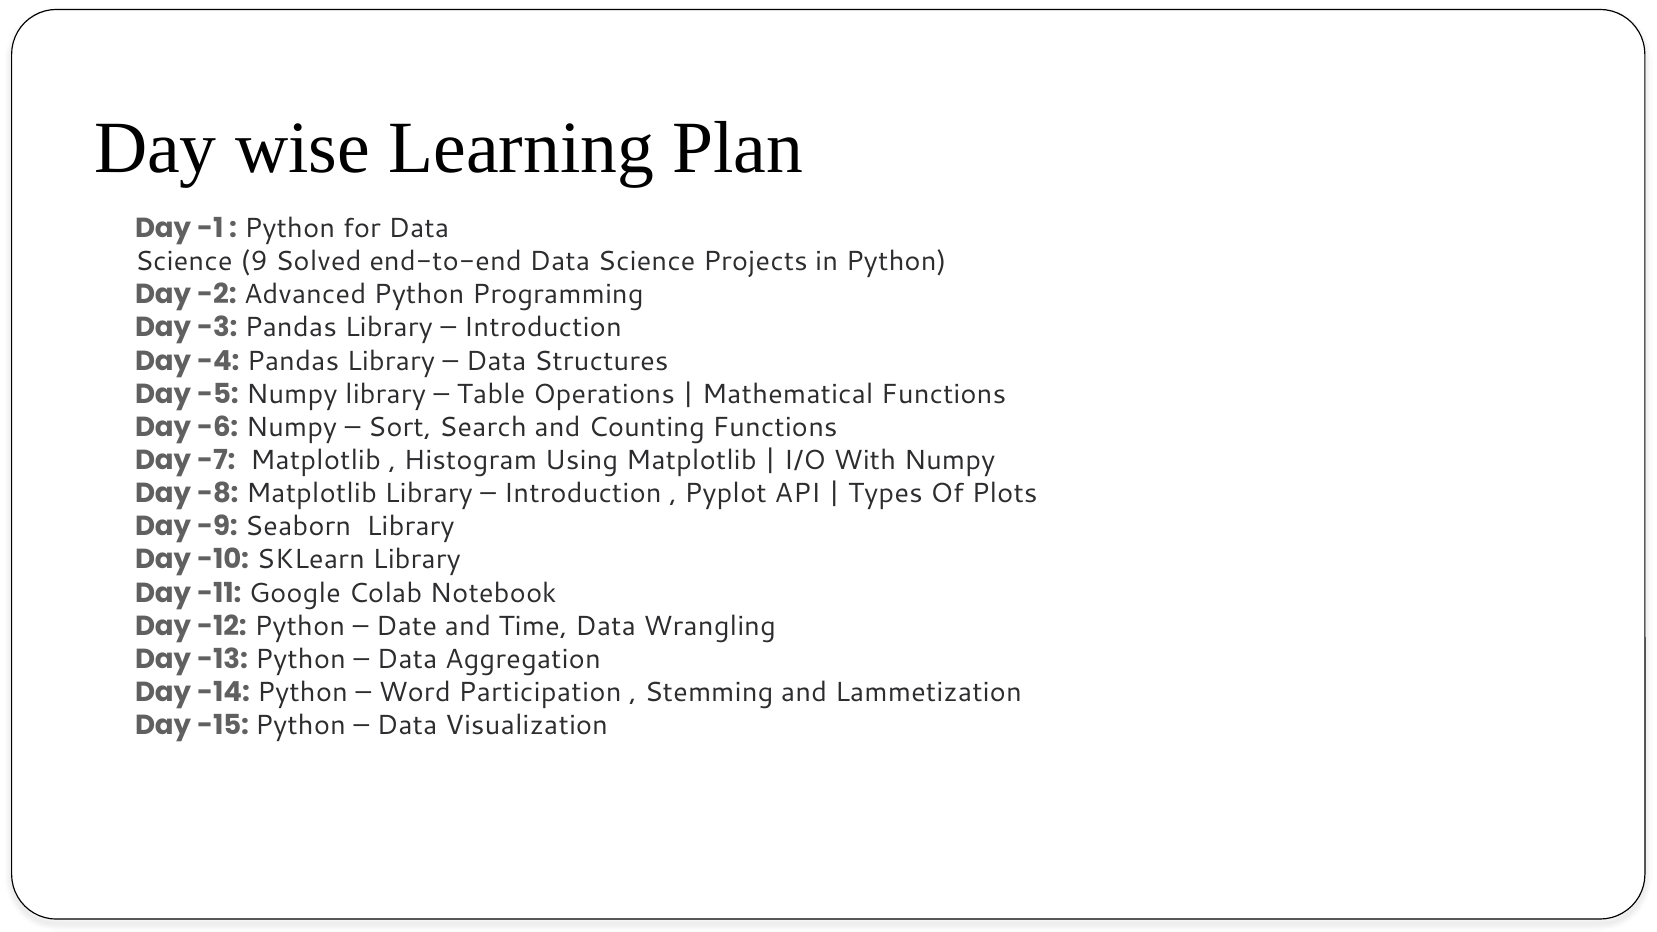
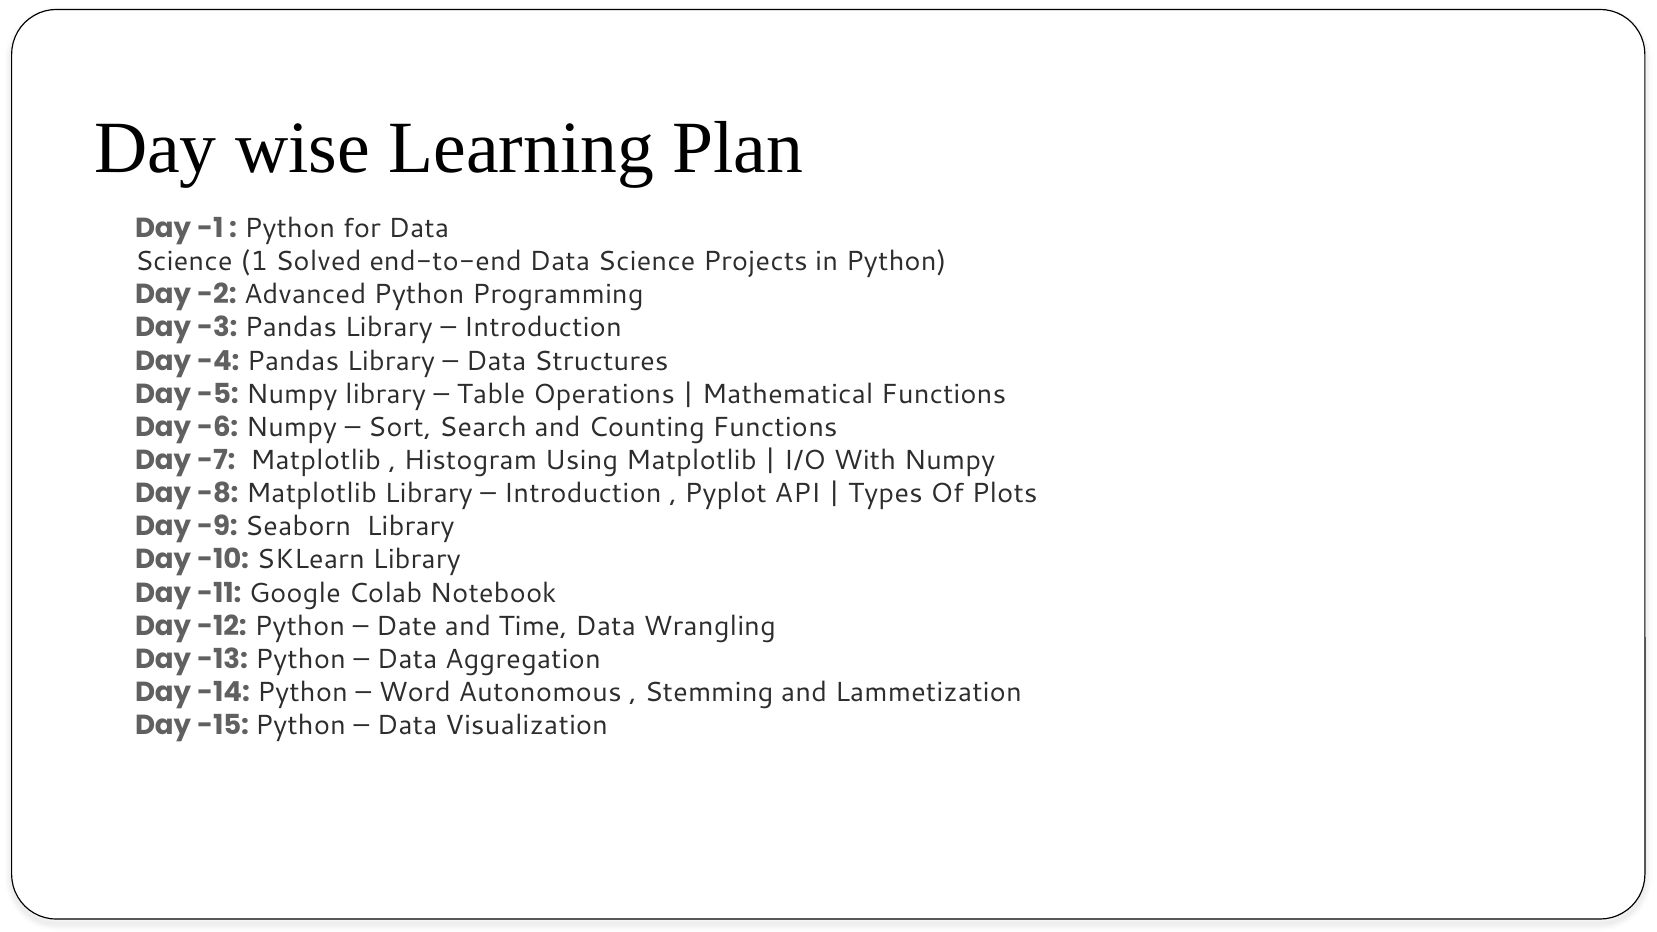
9: 9 -> 1
Participation: Participation -> Autonomous
